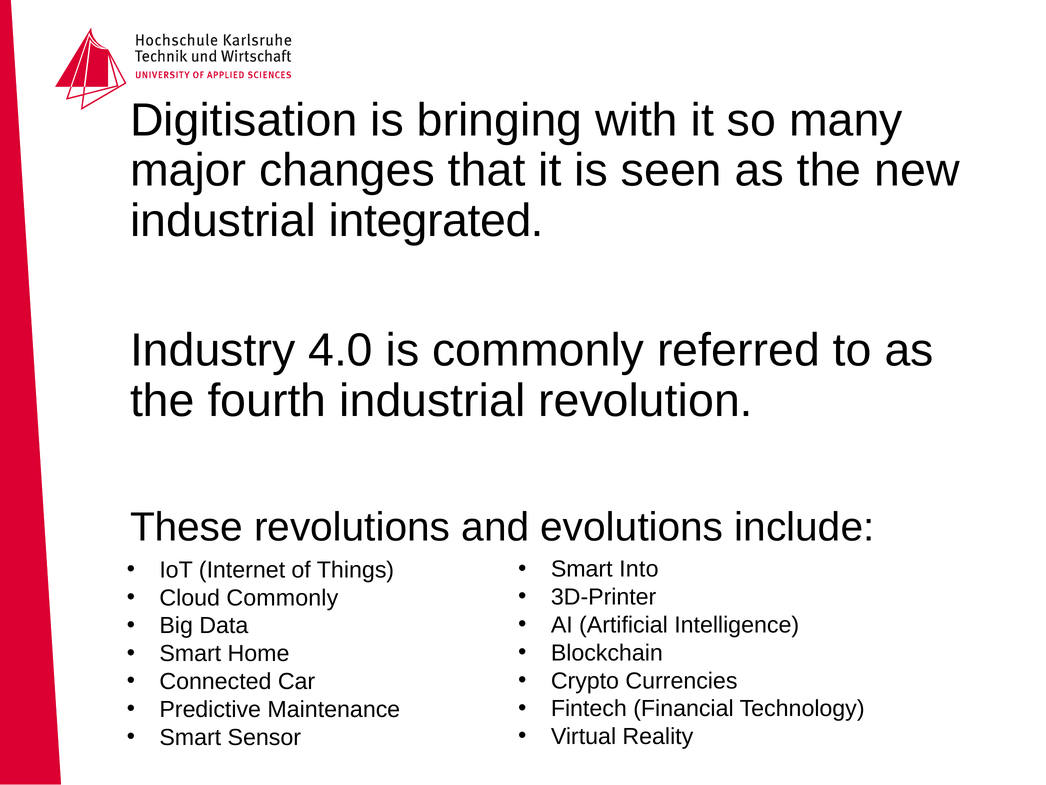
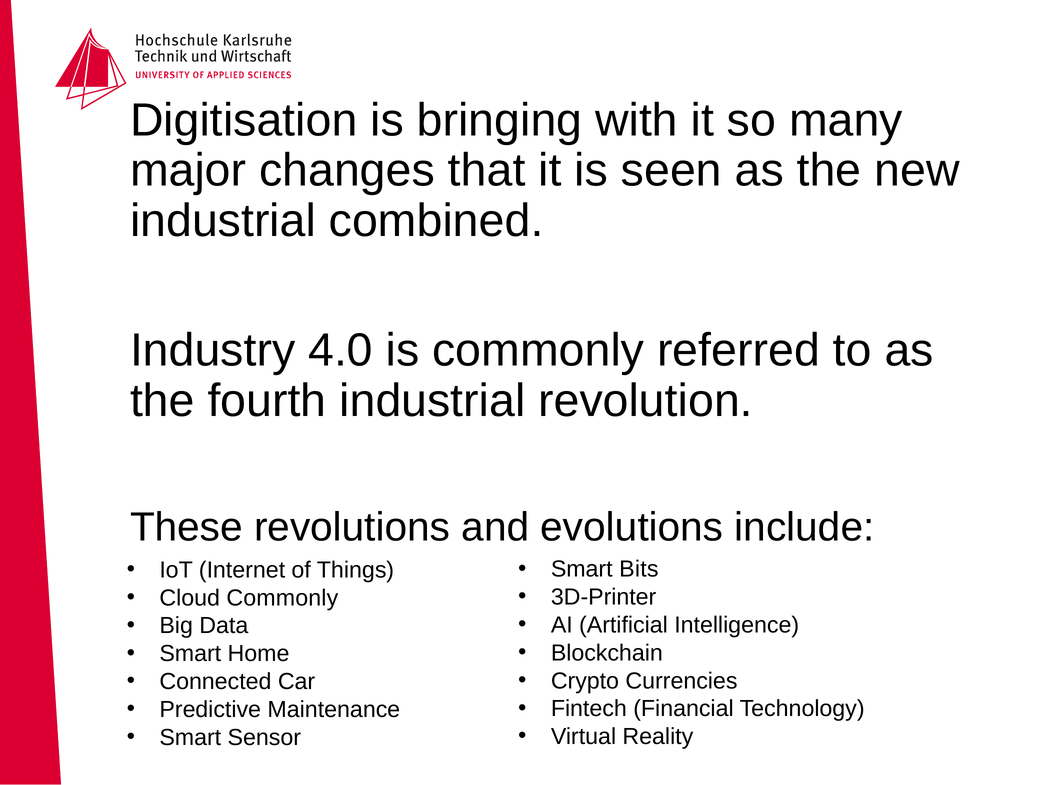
integrated: integrated -> combined
Into: Into -> Bits
